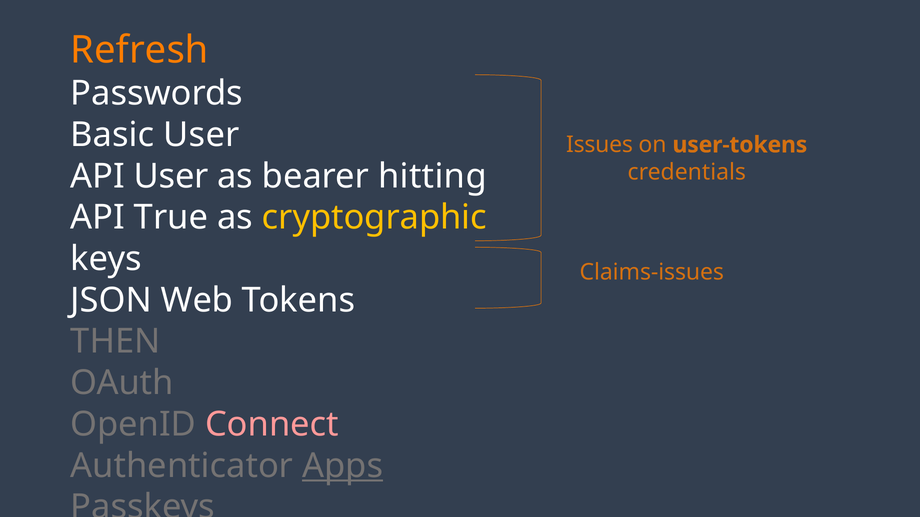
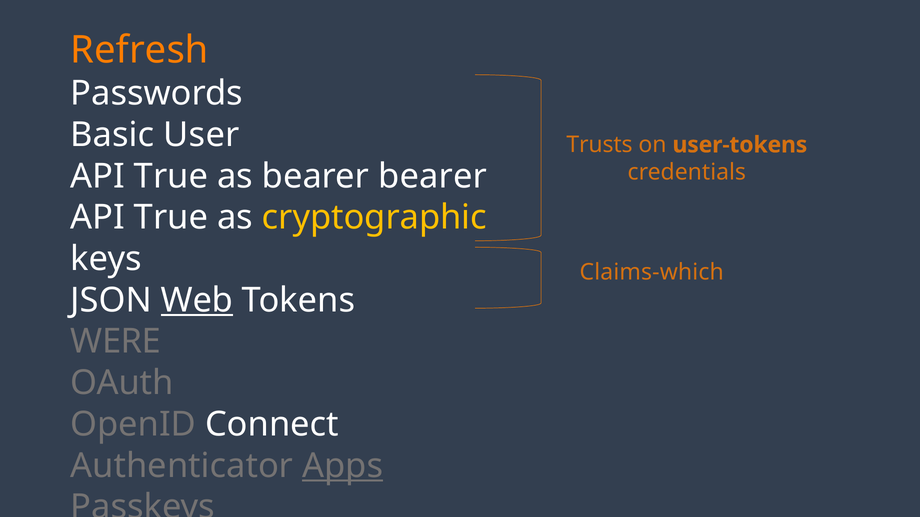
Issues: Issues -> Trusts
User at (171, 176): User -> True
bearer hitting: hitting -> bearer
Claims-issues: Claims-issues -> Claims-which
Web underline: none -> present
THEN: THEN -> WERE
Connect colour: pink -> white
